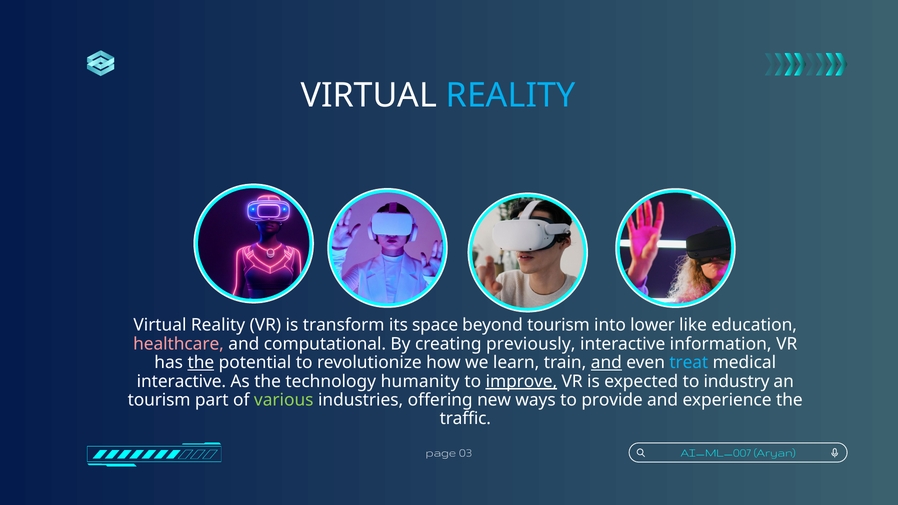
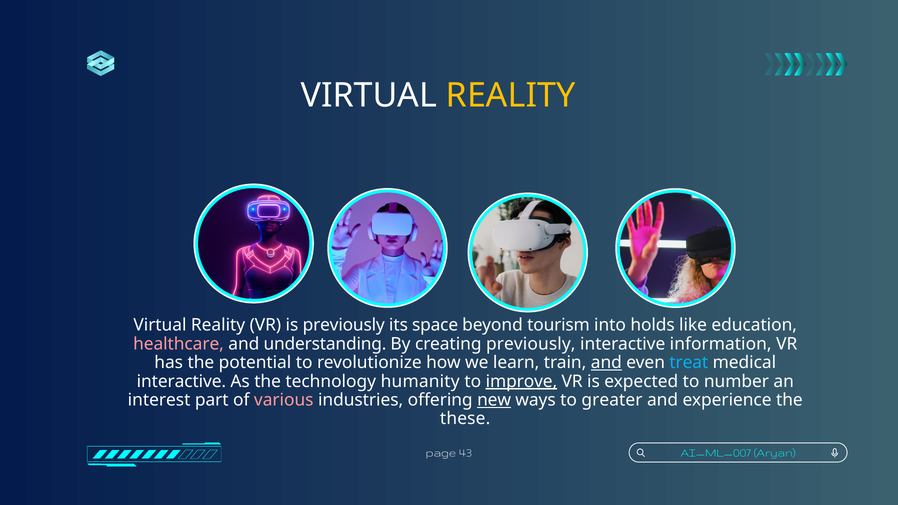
REALITY at (511, 95) colour: light blue -> yellow
is transform: transform -> previously
lower: lower -> holds
computational: computational -> understanding
the at (201, 363) underline: present -> none
industry: industry -> number
tourism at (159, 400): tourism -> interest
various colour: light green -> pink
new underline: none -> present
provide: provide -> greater
traffic: traffic -> these
03: 03 -> 43
